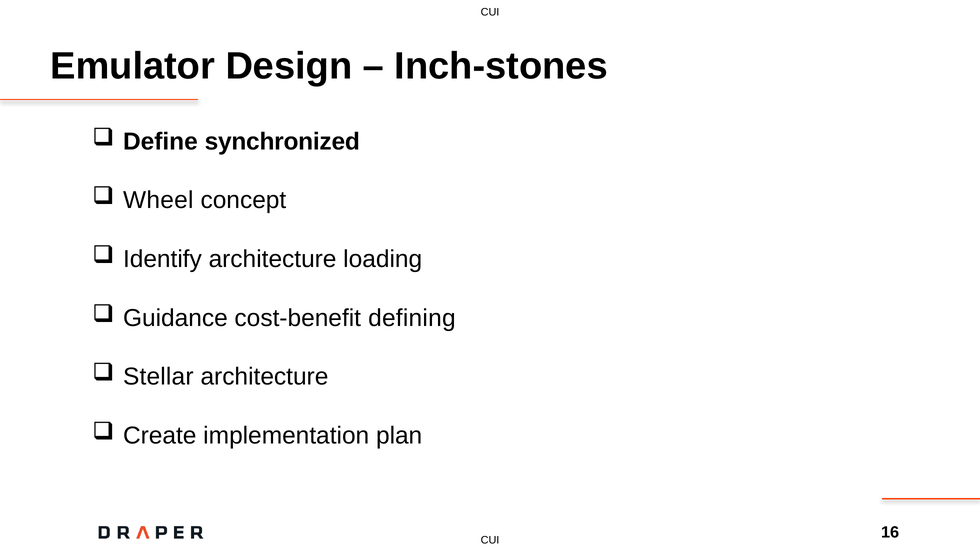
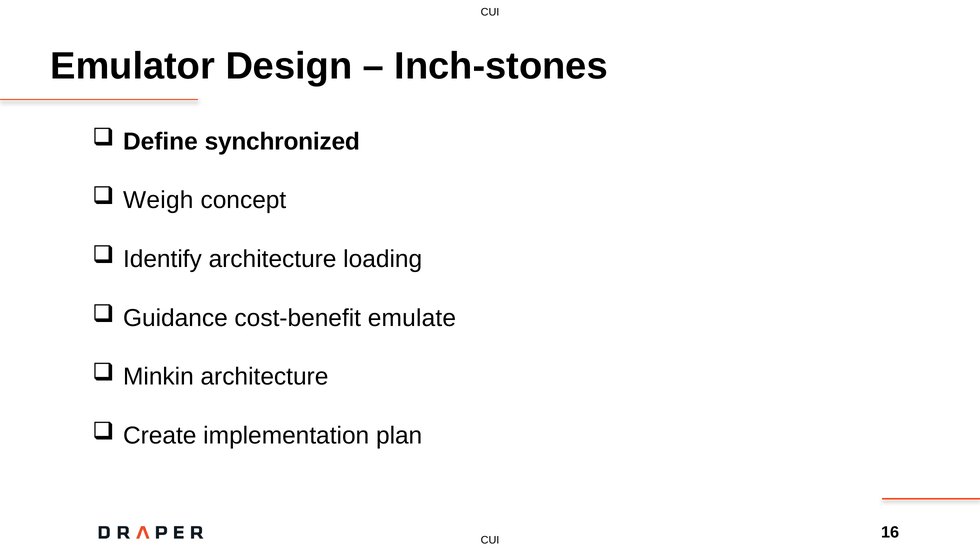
Wheel: Wheel -> Weigh
defining: defining -> emulate
Stellar: Stellar -> Minkin
